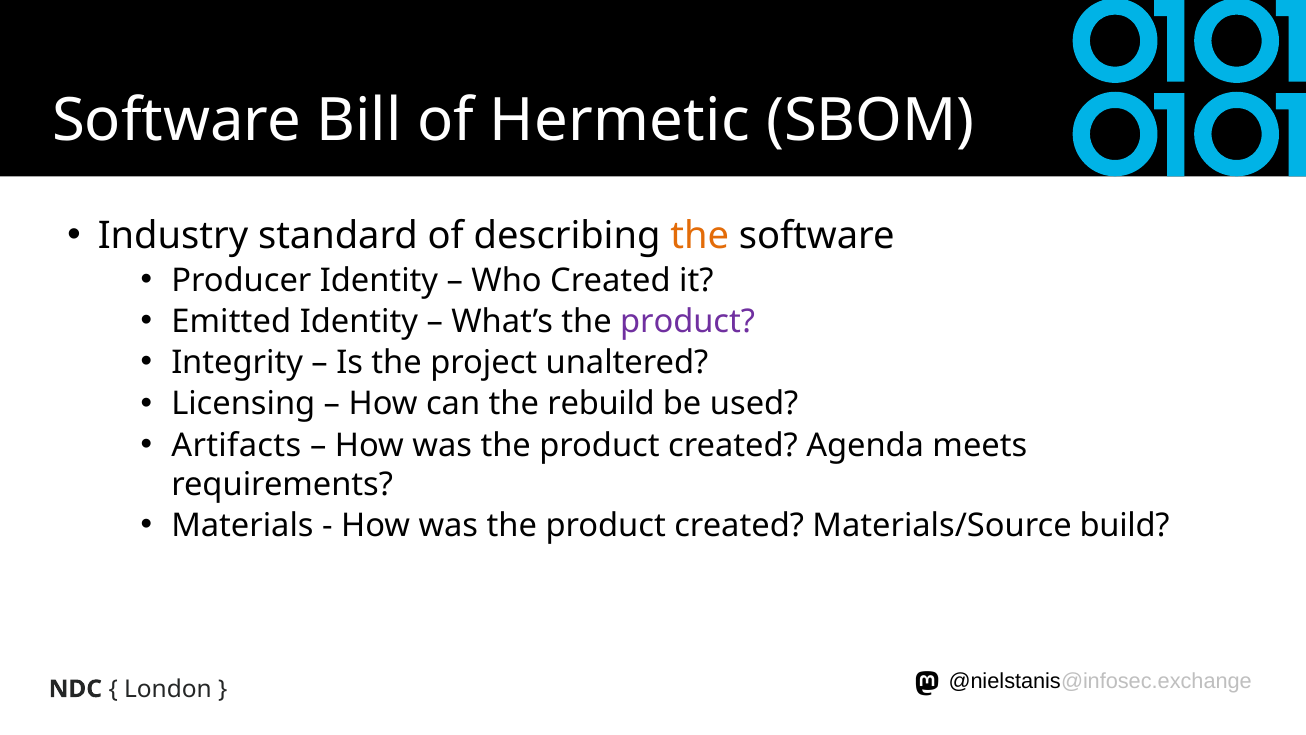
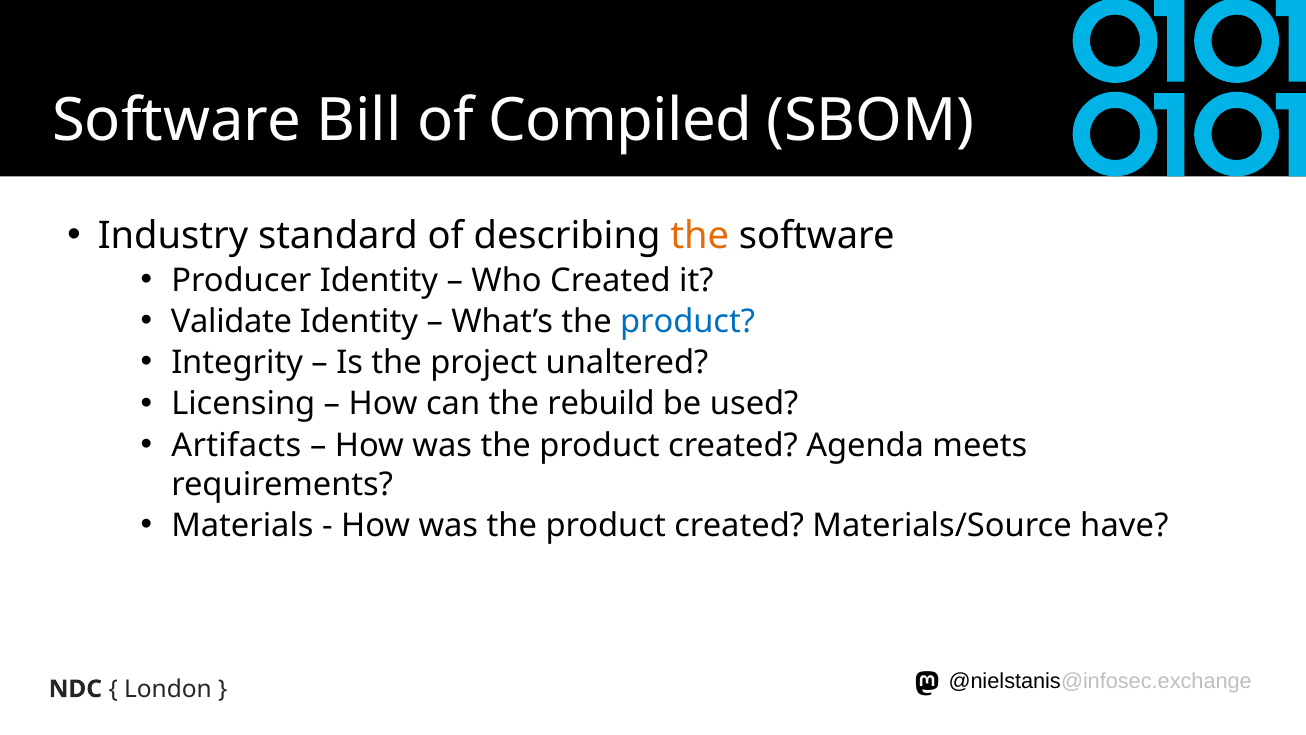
Hermetic: Hermetic -> Compiled
Emitted: Emitted -> Validate
product at (688, 321) colour: purple -> blue
build: build -> have
